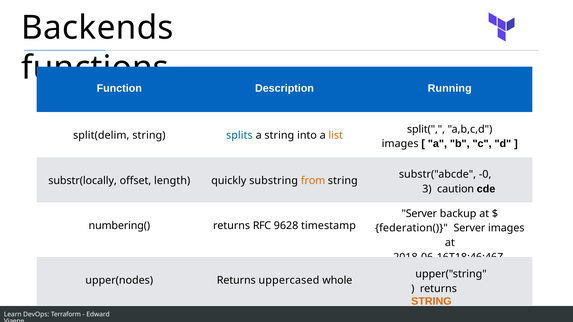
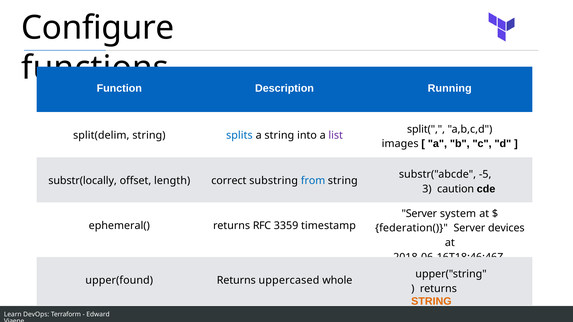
Backends: Backends -> Configure
list colour: orange -> purple
-0: -0 -> -5
quickly: quickly -> correct
from colour: orange -> blue
backup: backup -> system
numbering(: numbering( -> ephemeral(
9628: 9628 -> 3359
Server images: images -> devices
upper(nodes: upper(nodes -> upper(found
